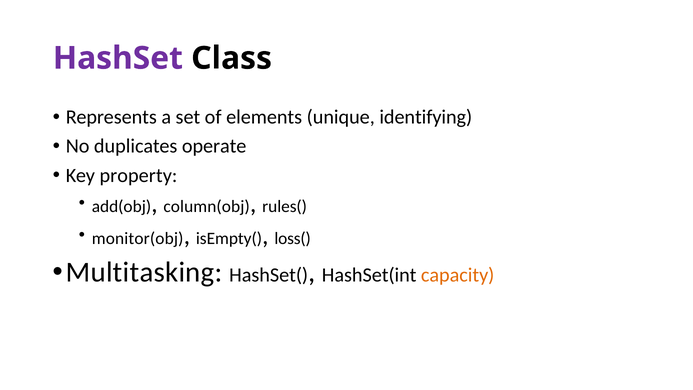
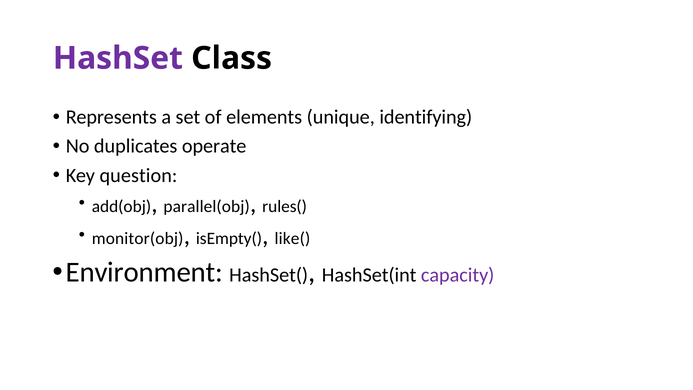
property: property -> question
column(obj: column(obj -> parallel(obj
loss(: loss( -> like(
Multitasking: Multitasking -> Environment
capacity colour: orange -> purple
